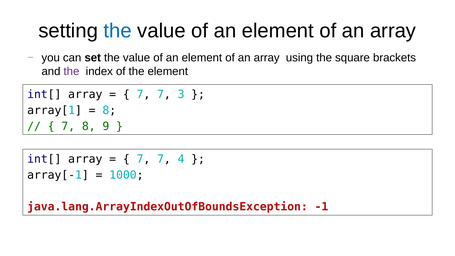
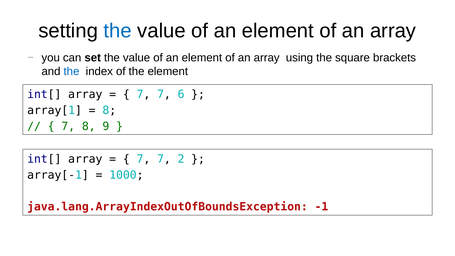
the at (71, 71) colour: purple -> blue
3: 3 -> 6
4: 4 -> 2
